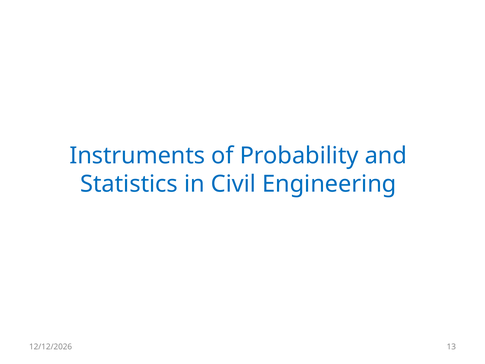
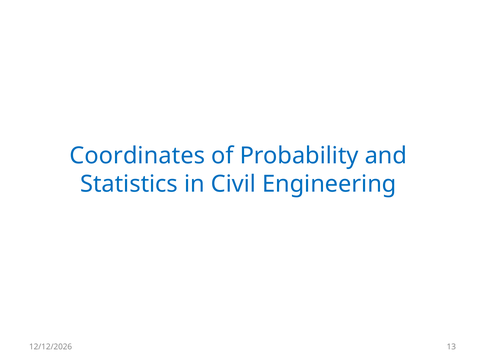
Instruments: Instruments -> Coordinates
